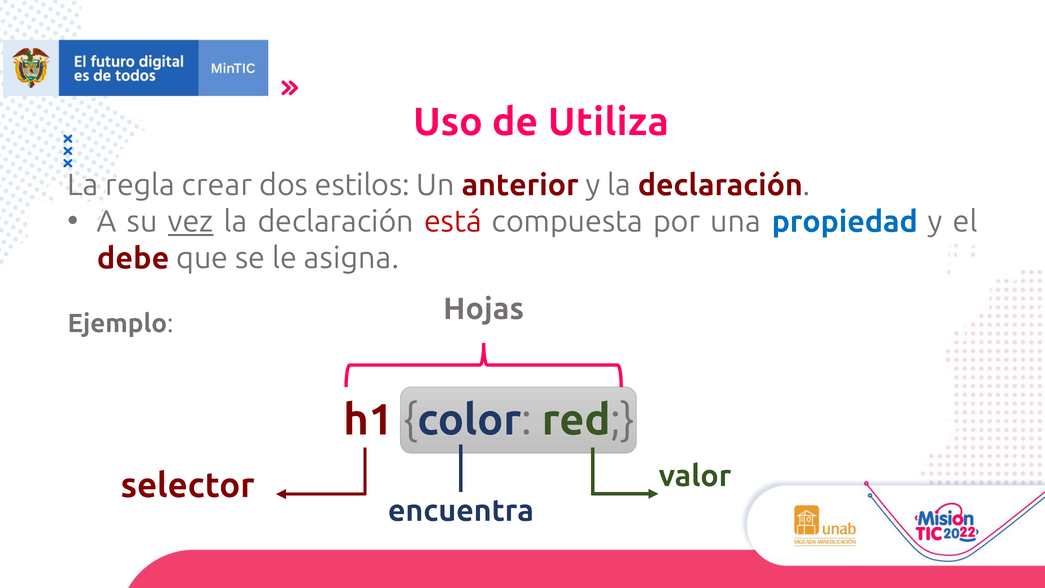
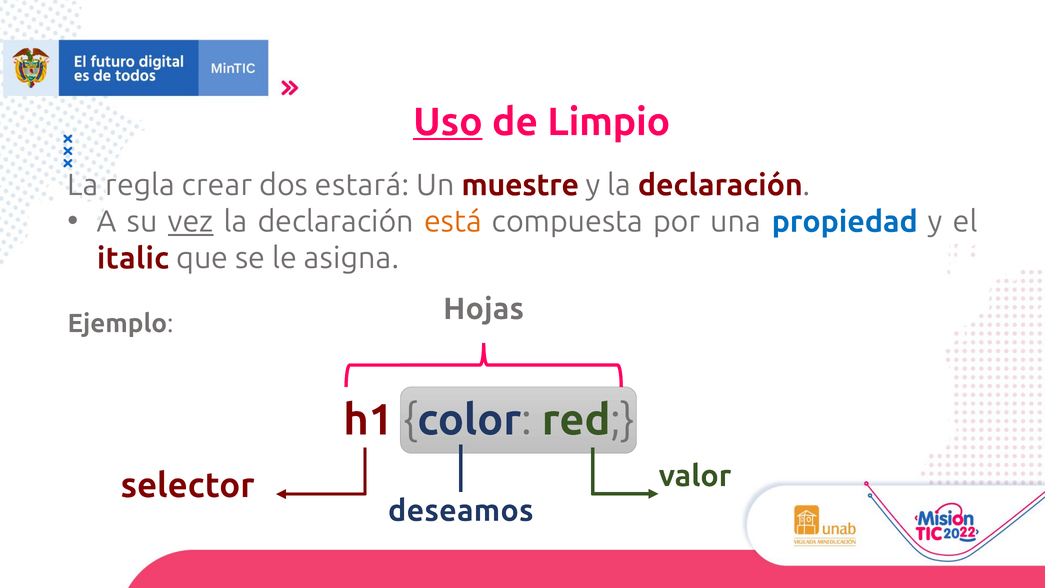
Uso underline: none -> present
Utiliza: Utiliza -> Limpio
estilos: estilos -> estará
anterior: anterior -> muestre
está colour: red -> orange
debe: debe -> italic
encuentra: encuentra -> deseamos
